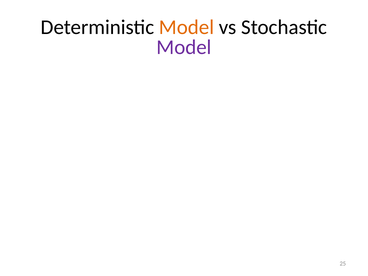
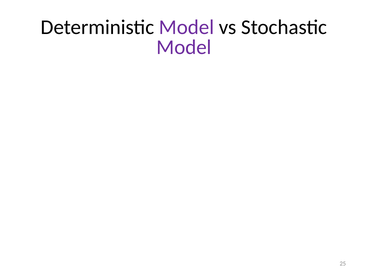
Model at (187, 27) colour: orange -> purple
